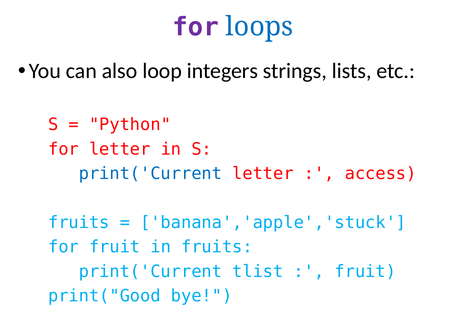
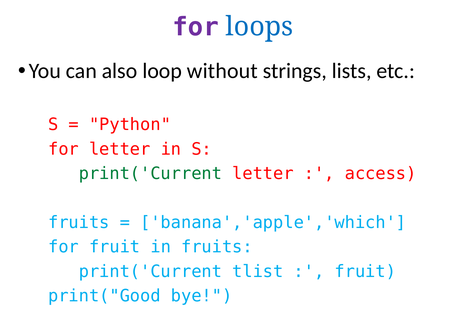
integers: integers -> without
print('Current at (150, 173) colour: blue -> green
banana','apple','stuck: banana','apple','stuck -> banana','apple','which
